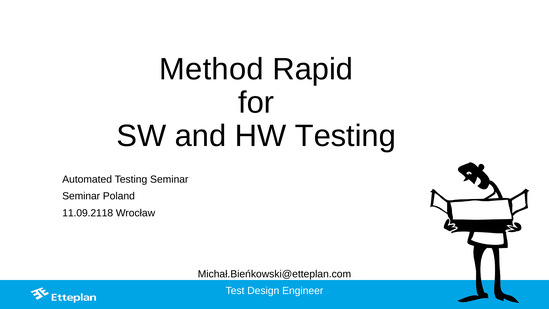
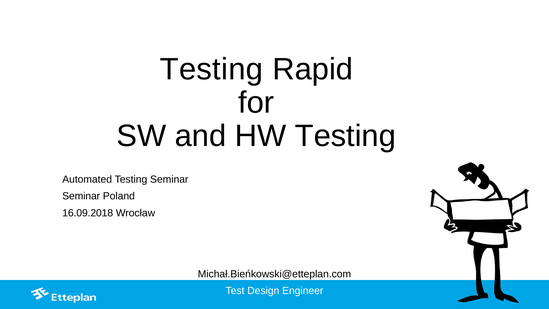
Method at (211, 69): Method -> Testing
11.09.2118: 11.09.2118 -> 16.09.2018
